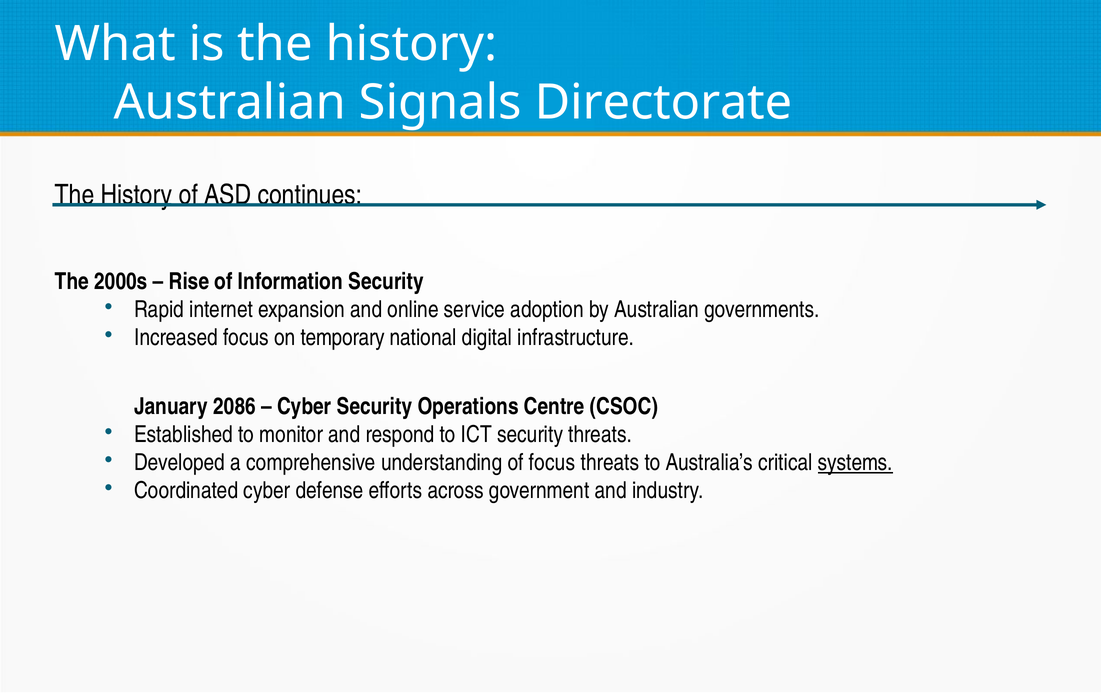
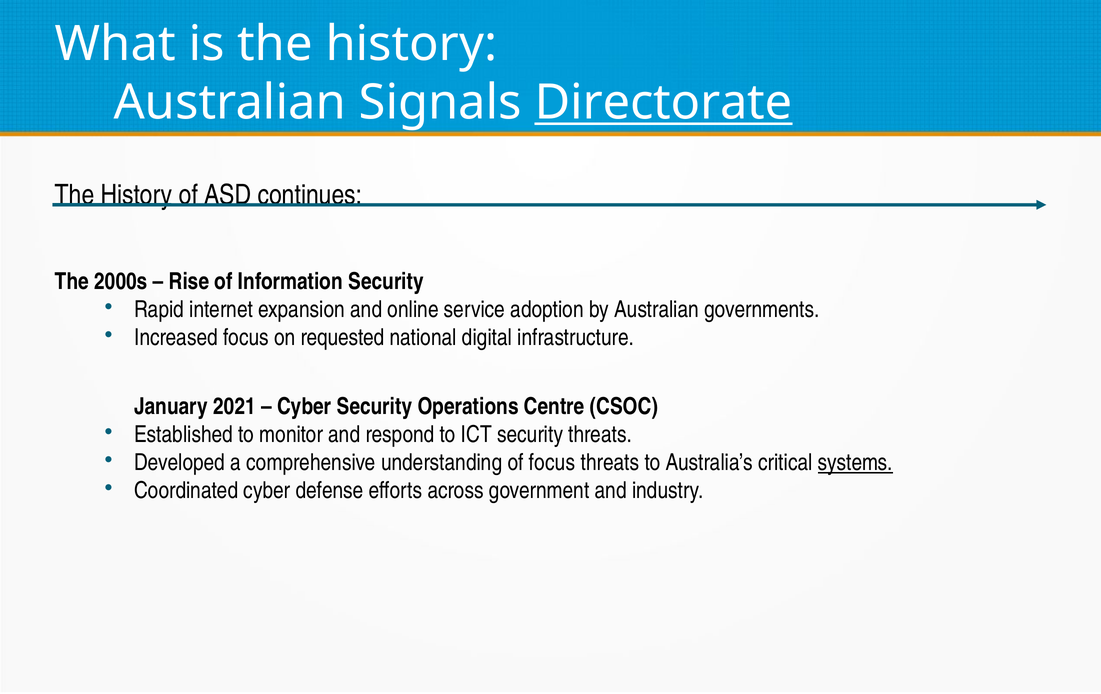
Directorate underline: none -> present
temporary: temporary -> requested
2086: 2086 -> 2021
